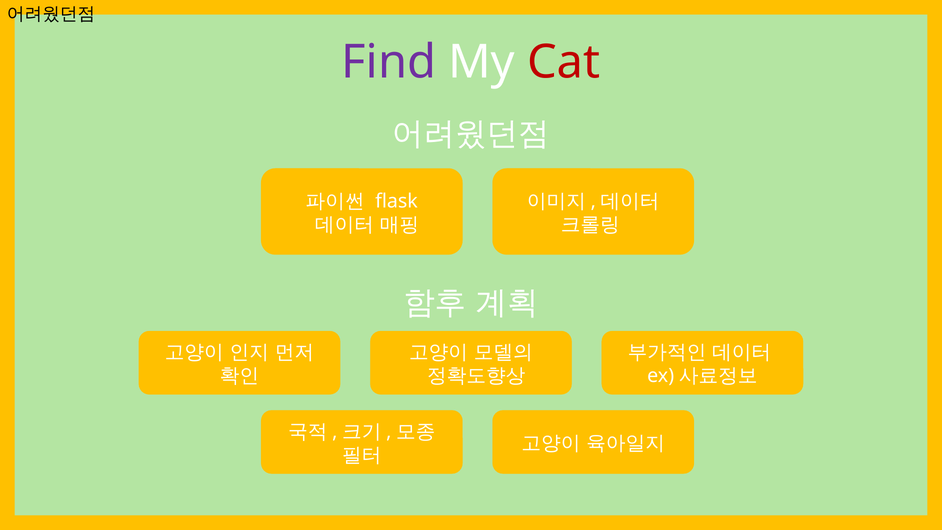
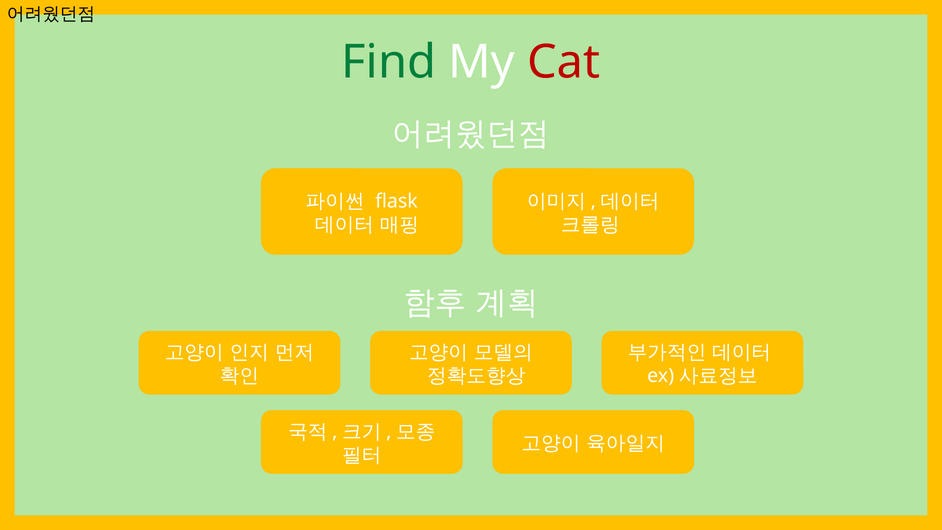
Find colour: purple -> green
